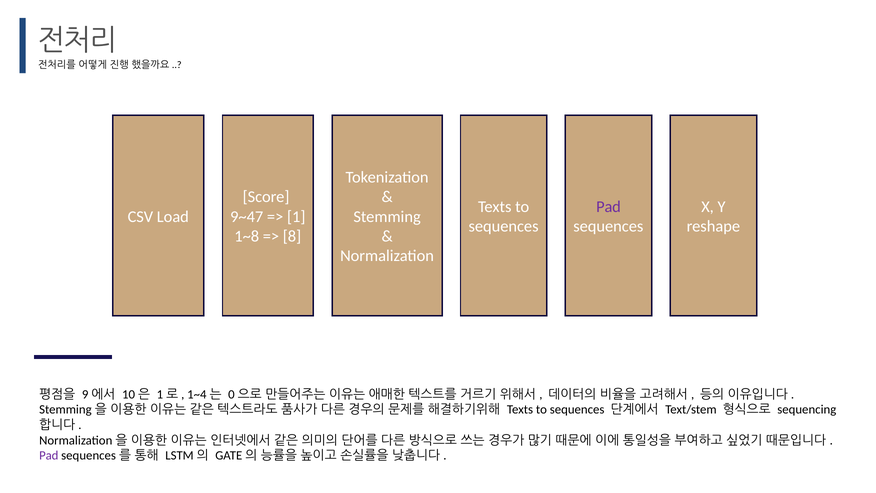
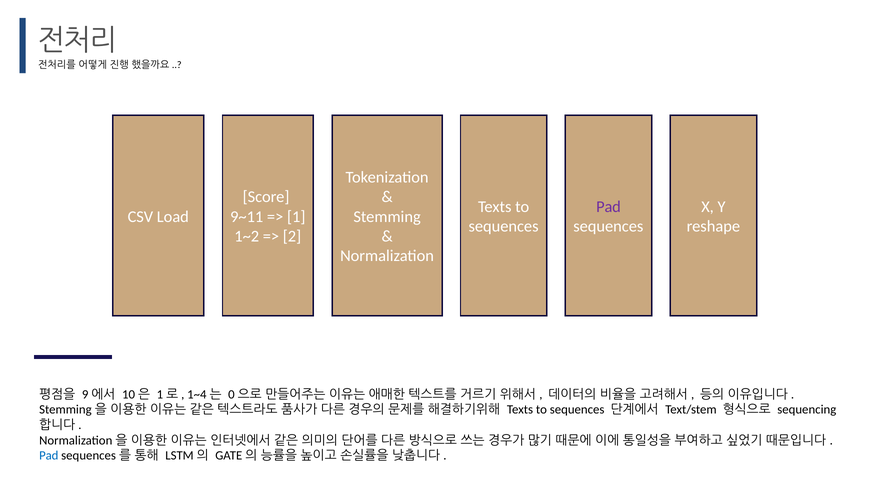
9~47: 9~47 -> 9~11
1~8: 1~8 -> 1~2
8: 8 -> 2
Pad at (49, 455) colour: purple -> blue
